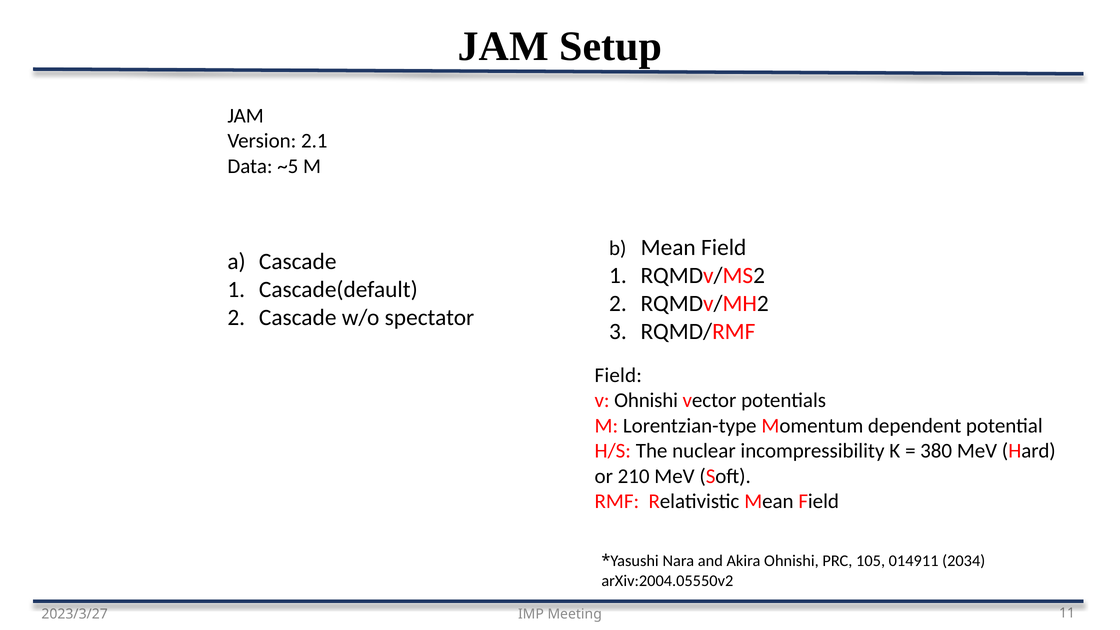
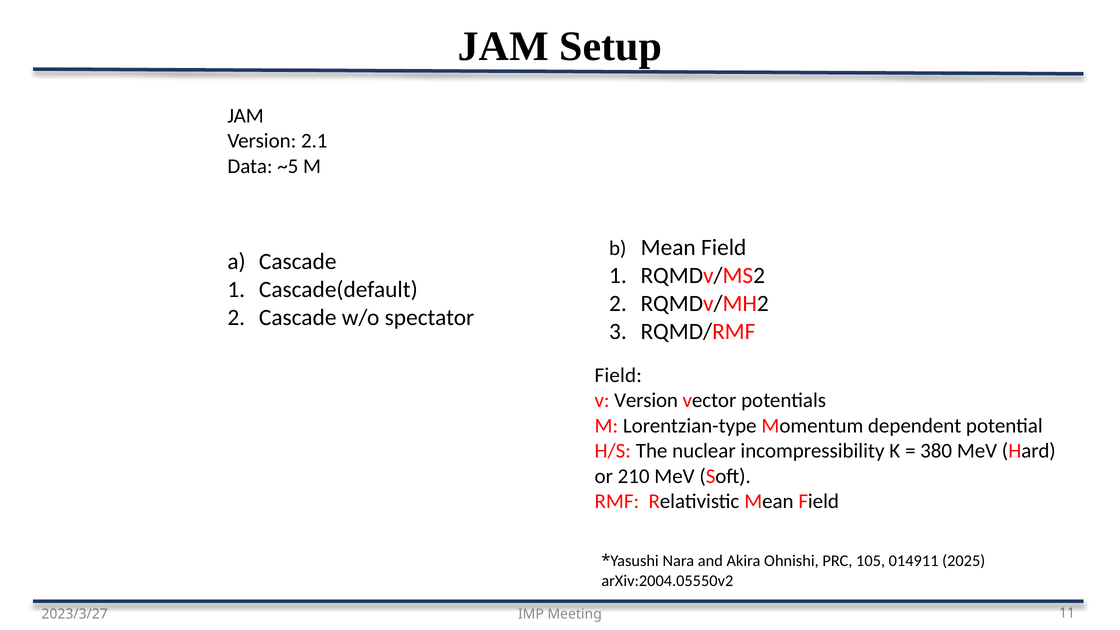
v Ohnishi: Ohnishi -> Version
2034: 2034 -> 2025
